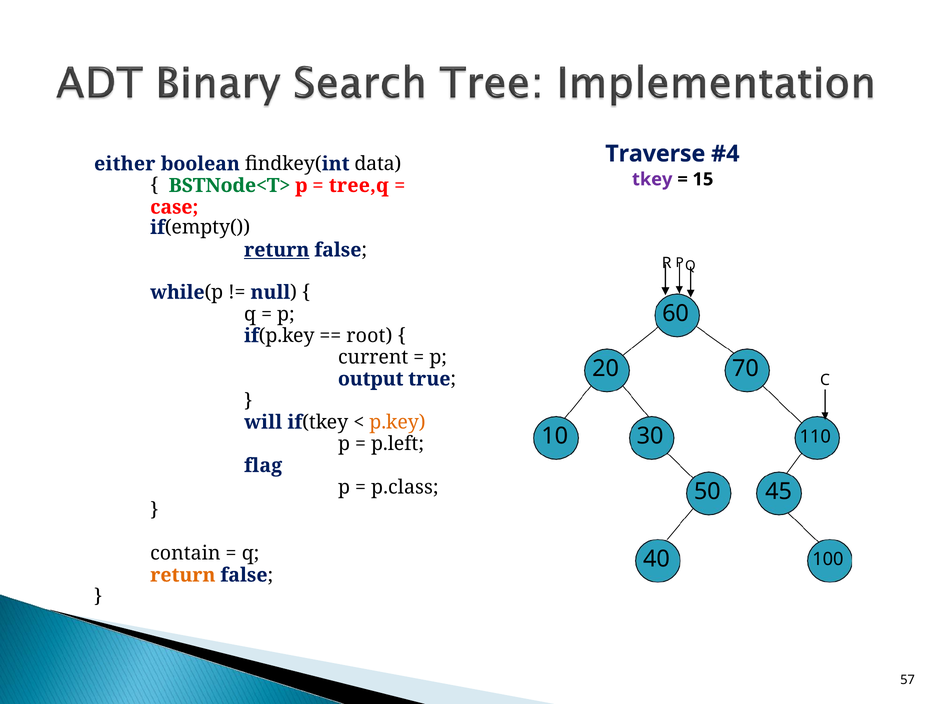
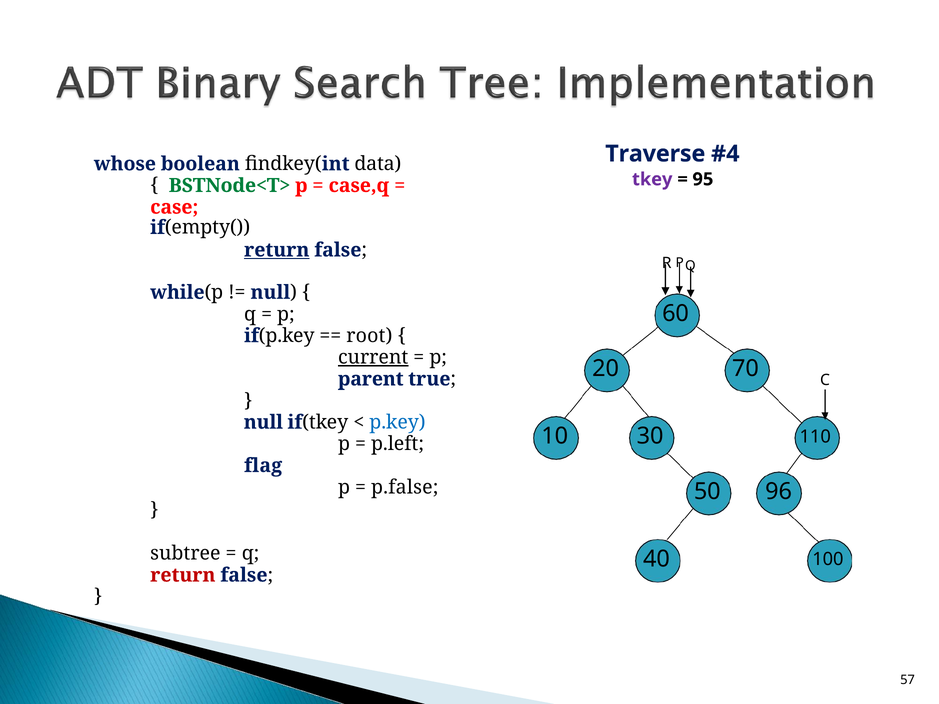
either: either -> whose
15: 15 -> 95
tree,q: tree,q -> case,q
current underline: none -> present
output: output -> parent
will at (263, 422): will -> null
p.key colour: orange -> blue
p.class: p.class -> p.false
45: 45 -> 96
contain: contain -> subtree
return at (183, 575) colour: orange -> red
